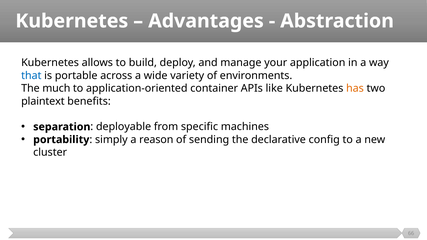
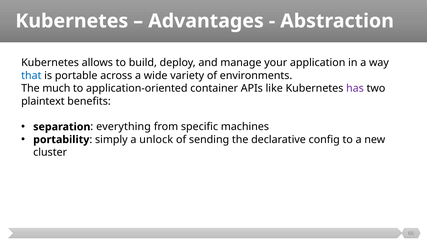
has colour: orange -> purple
deployable: deployable -> everything
reason: reason -> unlock
